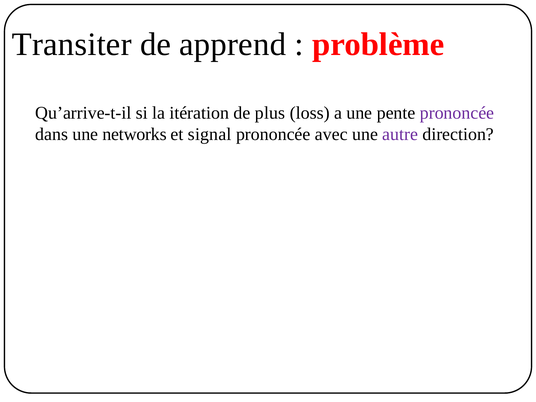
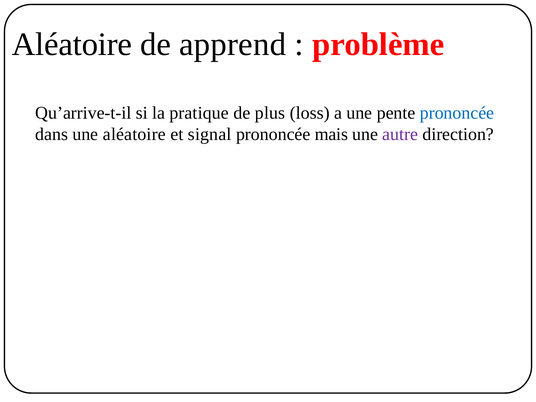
Transiter at (72, 44): Transiter -> Aléatoire
itération: itération -> pratique
prononcée at (457, 113) colour: purple -> blue
une networks: networks -> aléatoire
avec: avec -> mais
